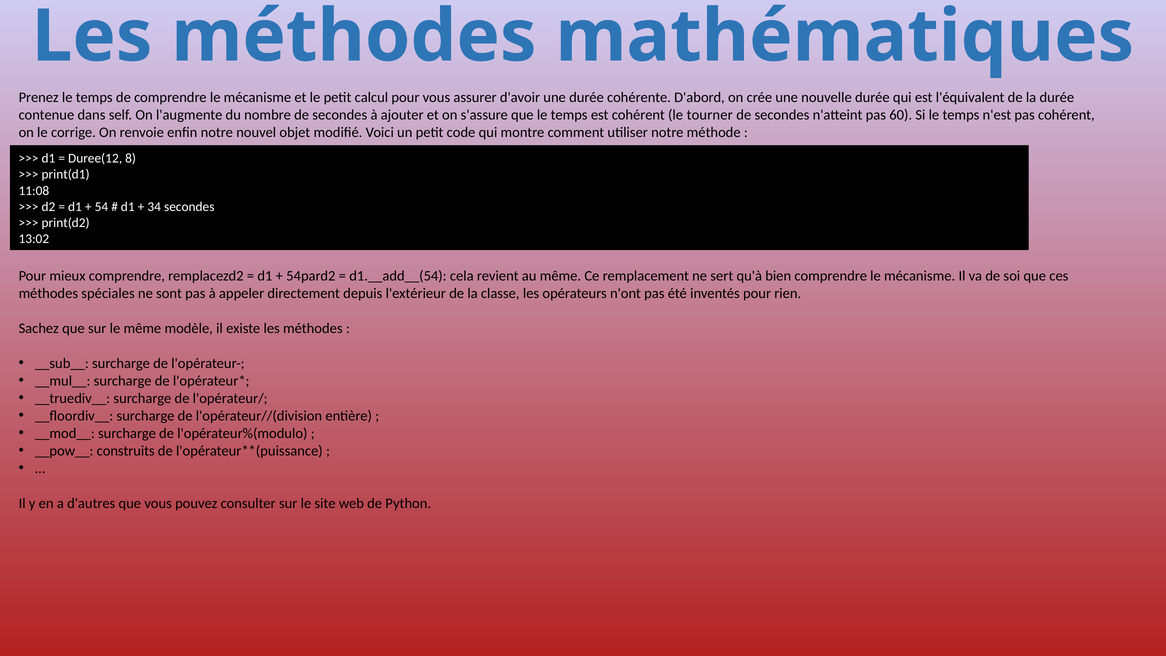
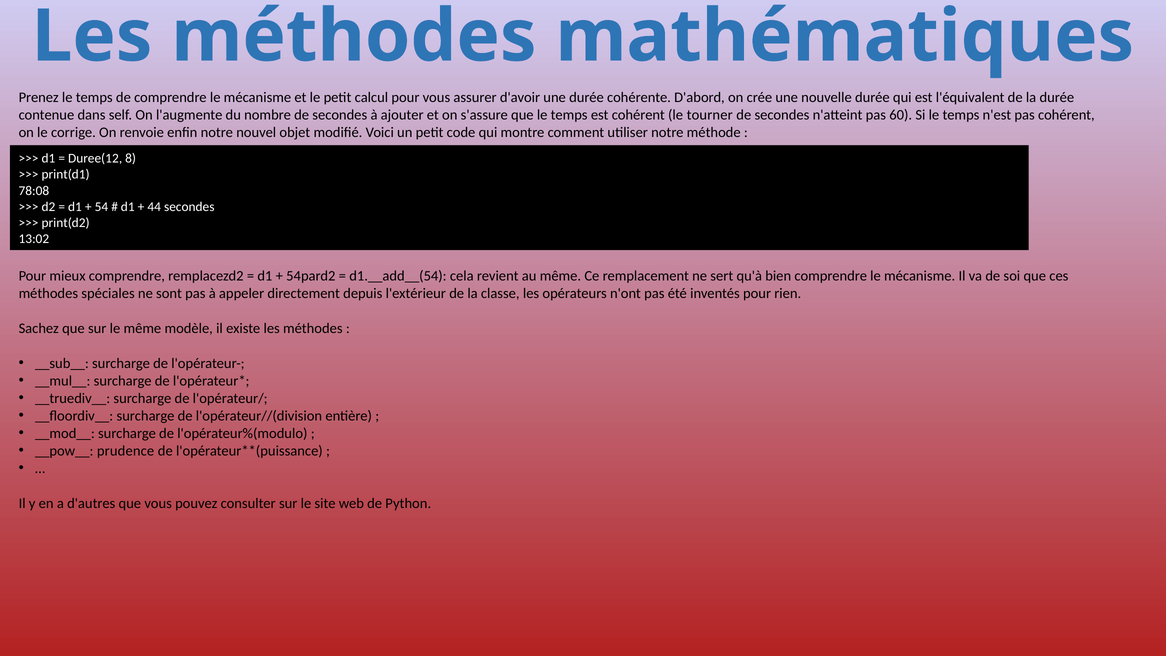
11:08: 11:08 -> 78:08
34: 34 -> 44
construits: construits -> prudence
